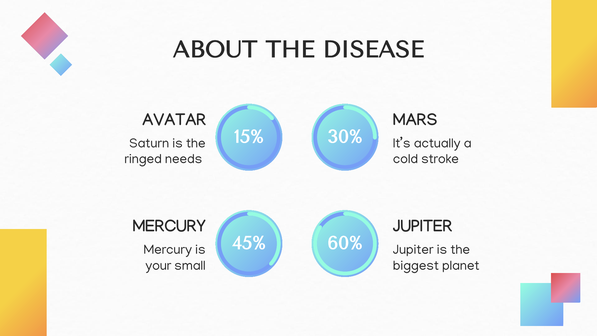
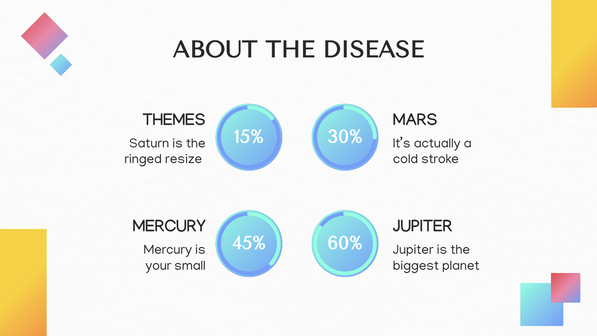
AVATAR: AVATAR -> THEMES
needs: needs -> resize
